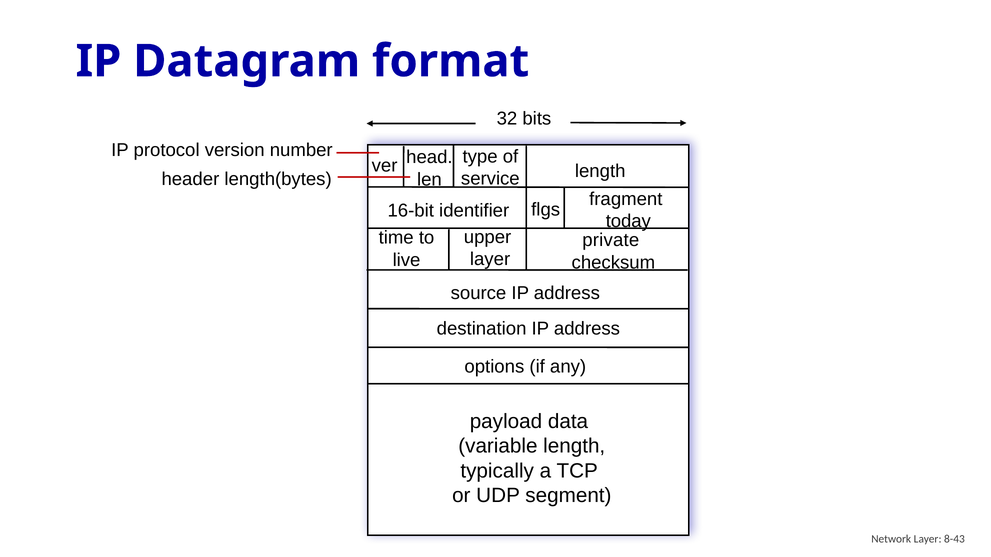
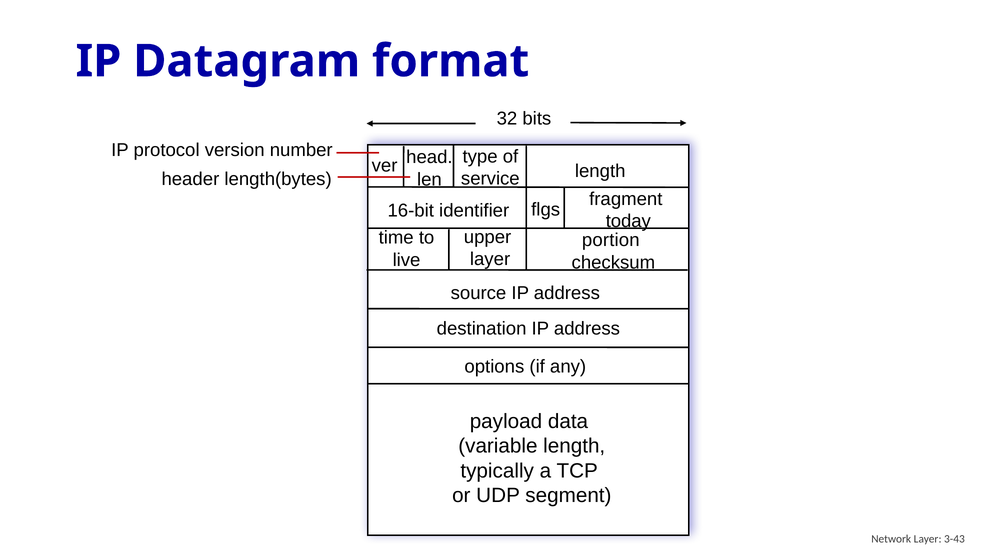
private: private -> portion
8-43: 8-43 -> 3-43
